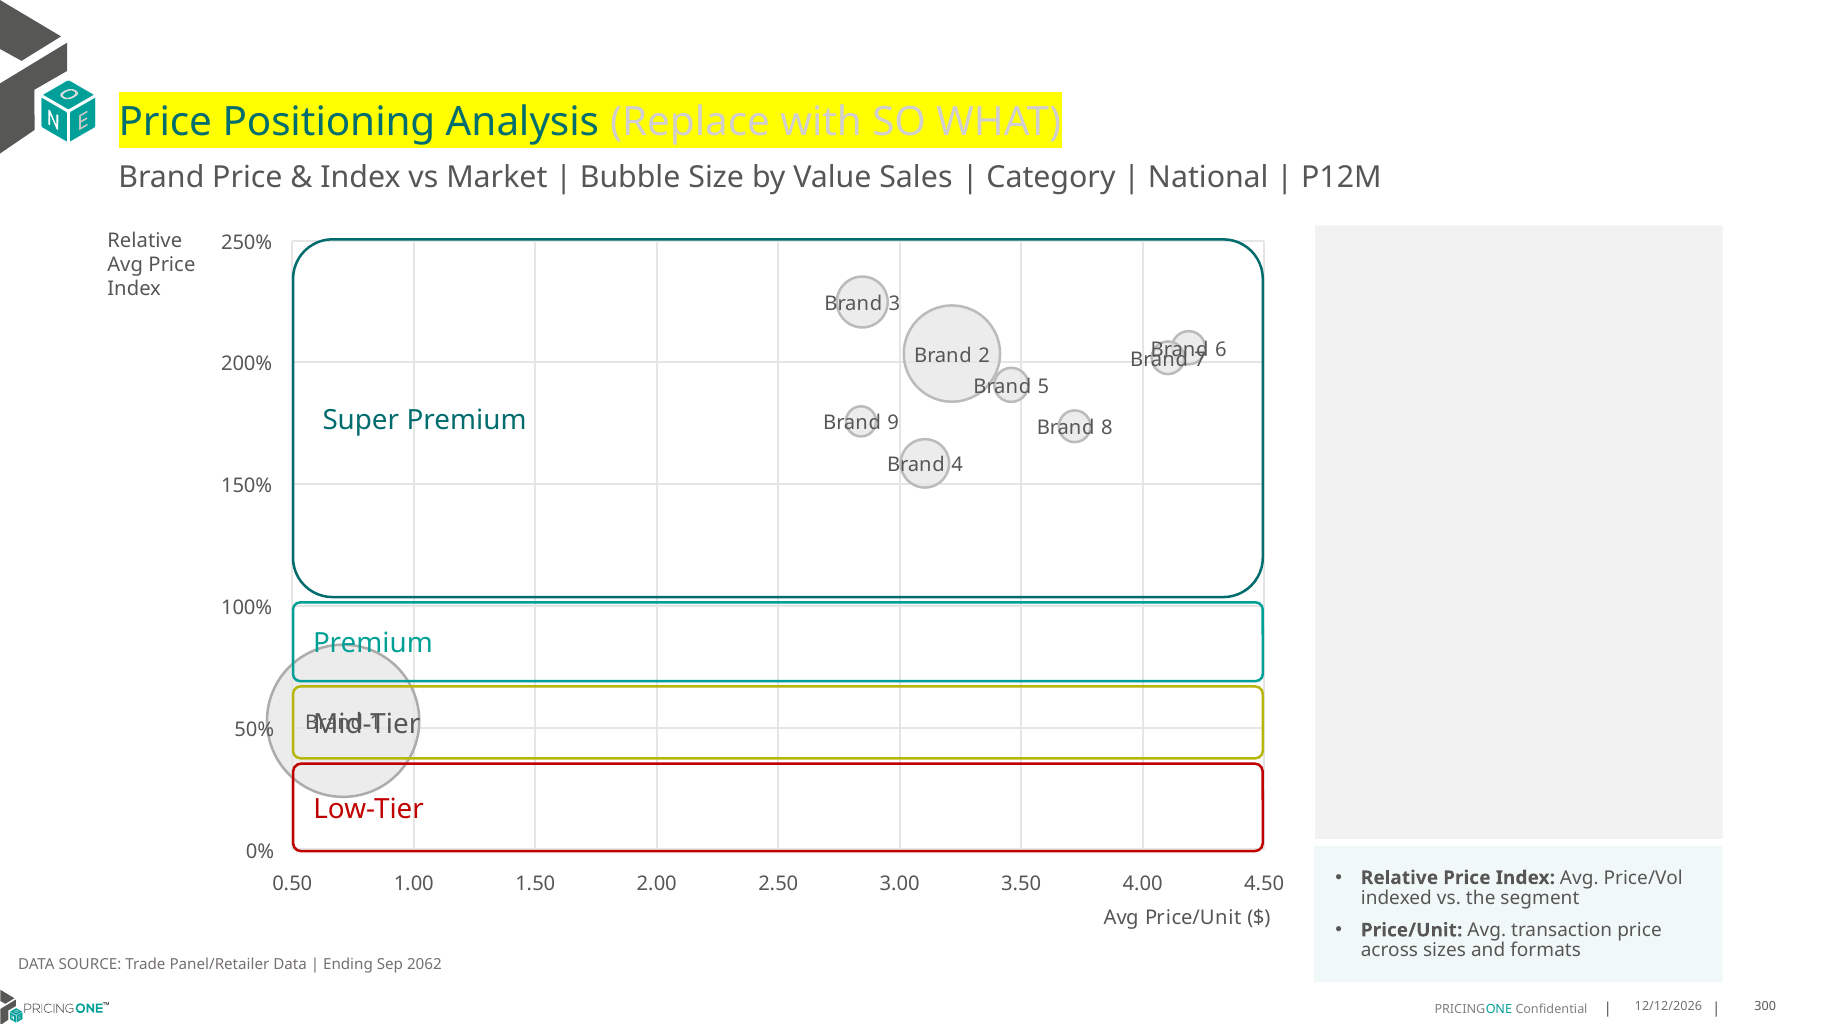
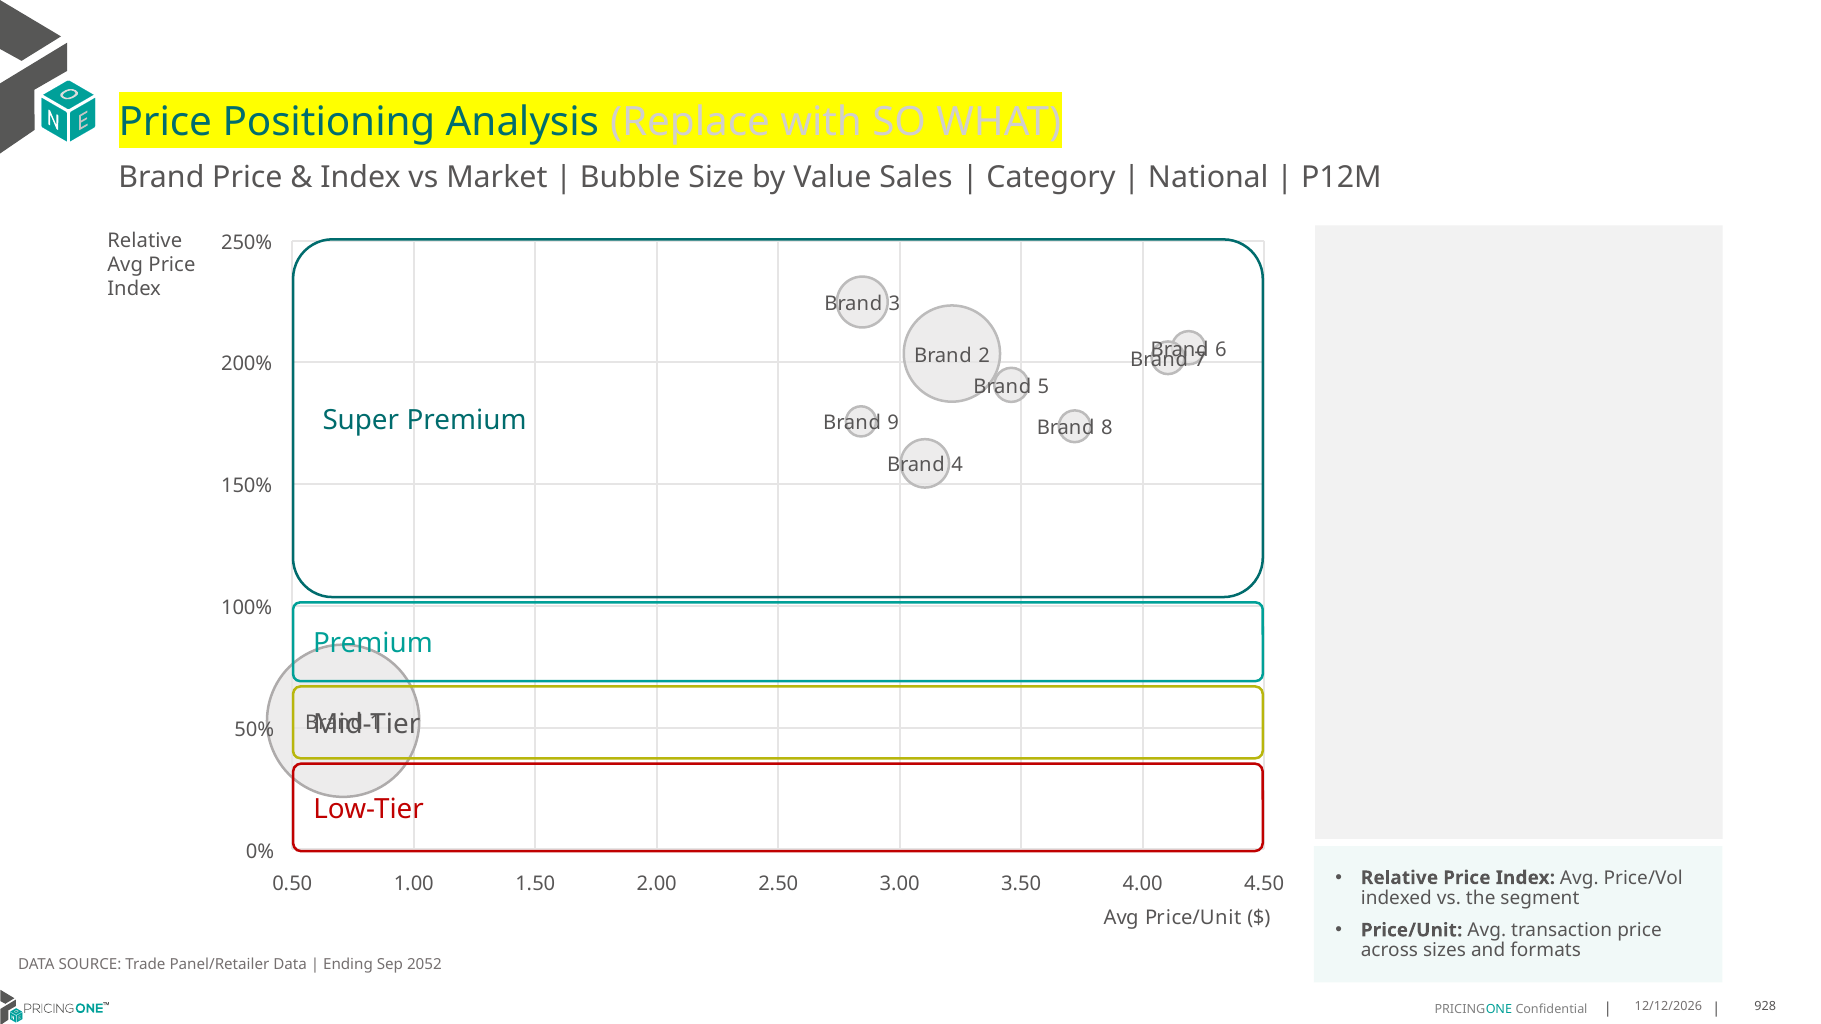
2062: 2062 -> 2052
300: 300 -> 928
